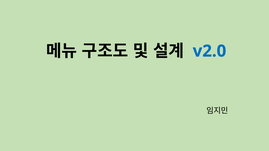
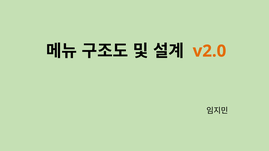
v2.0 colour: blue -> orange
